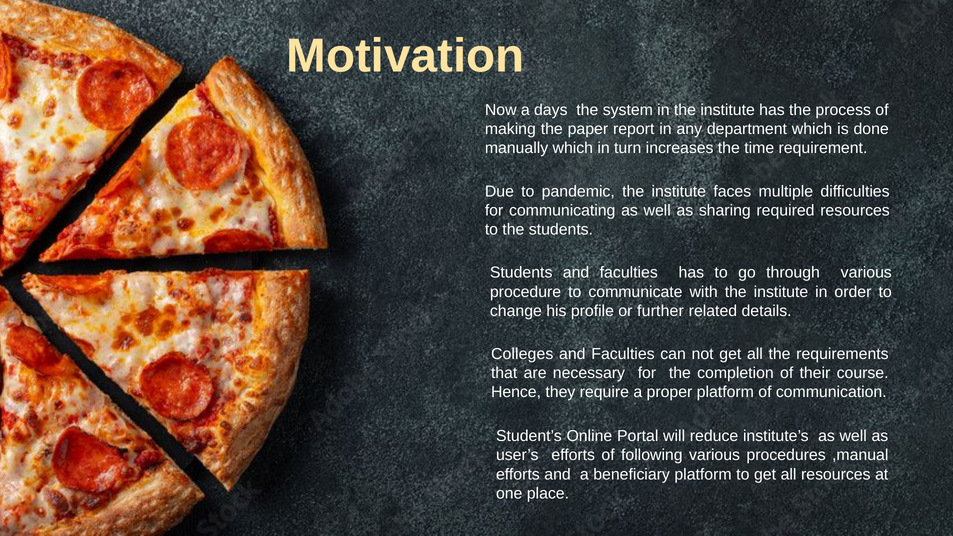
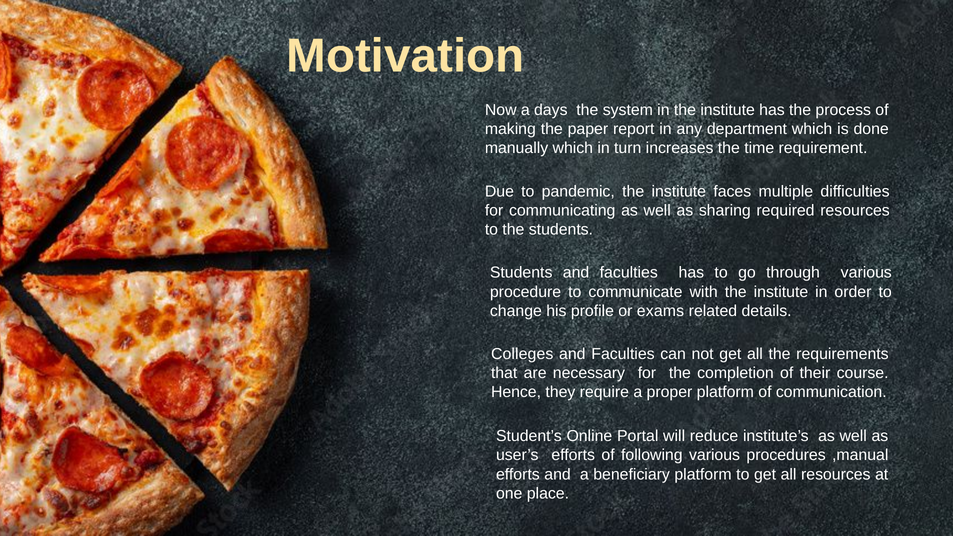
further: further -> exams
